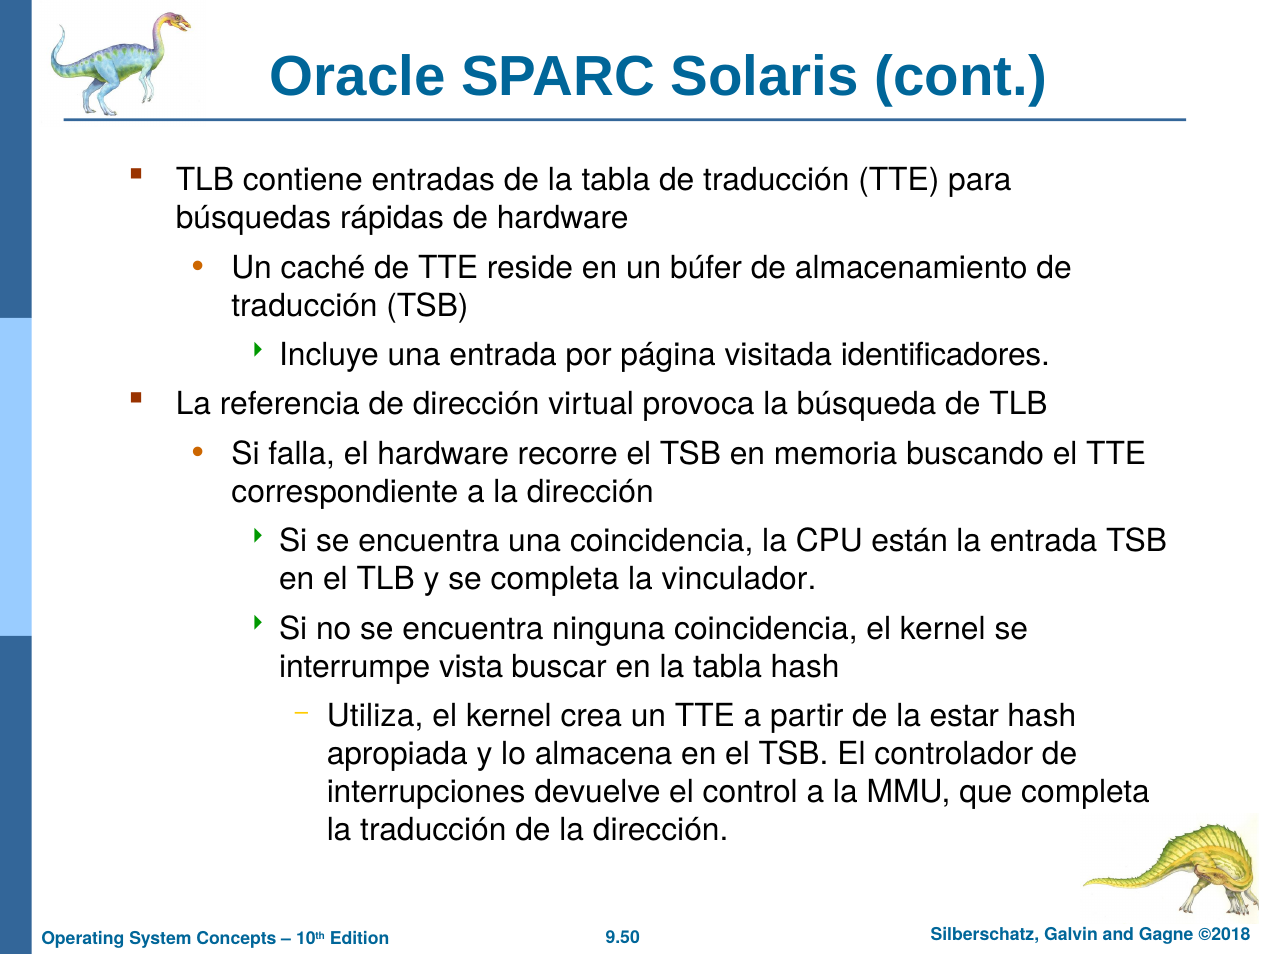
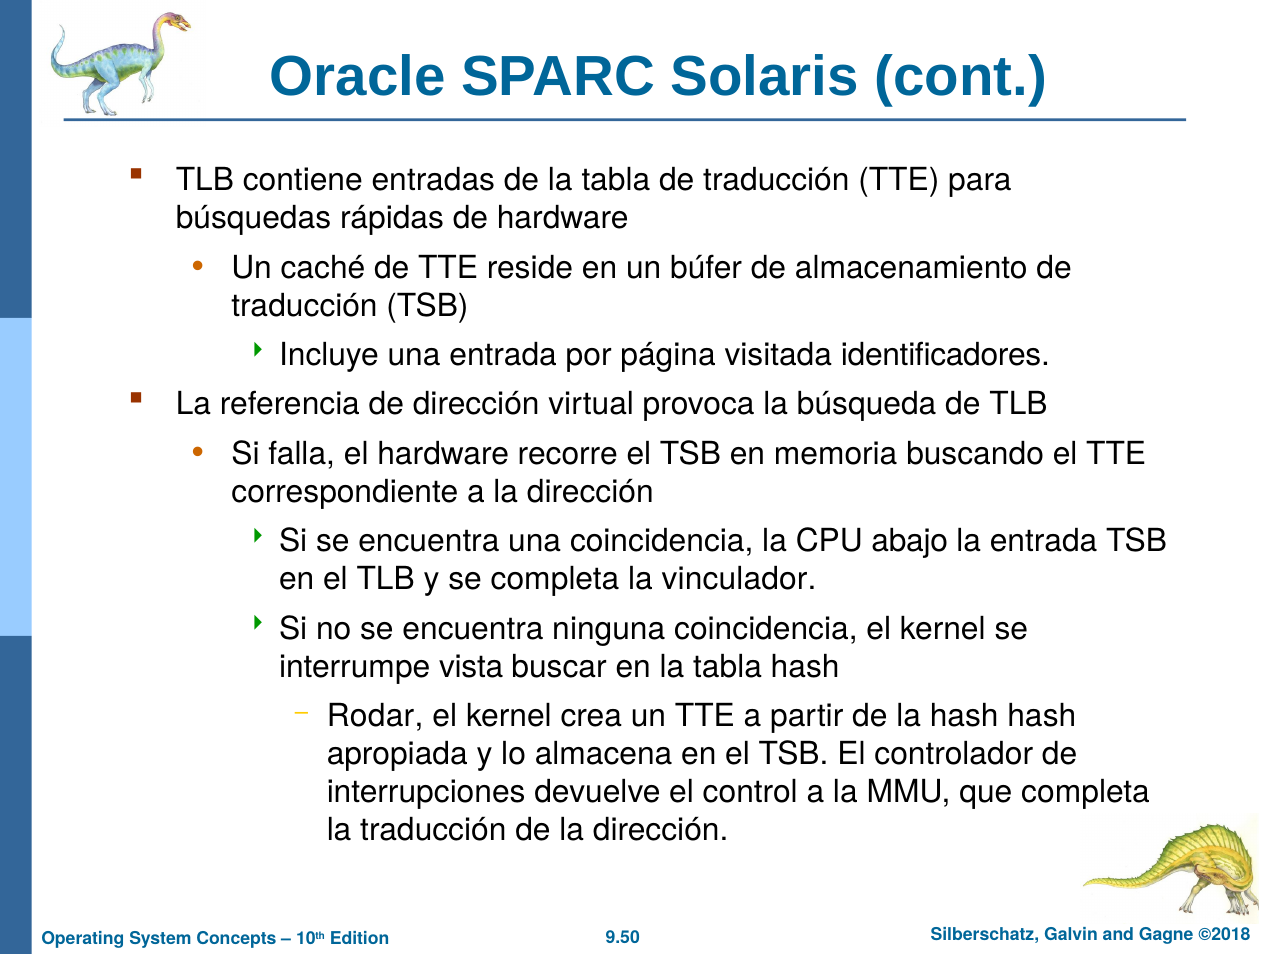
están: están -> abajo
Utiliza: Utiliza -> Rodar
la estar: estar -> hash
